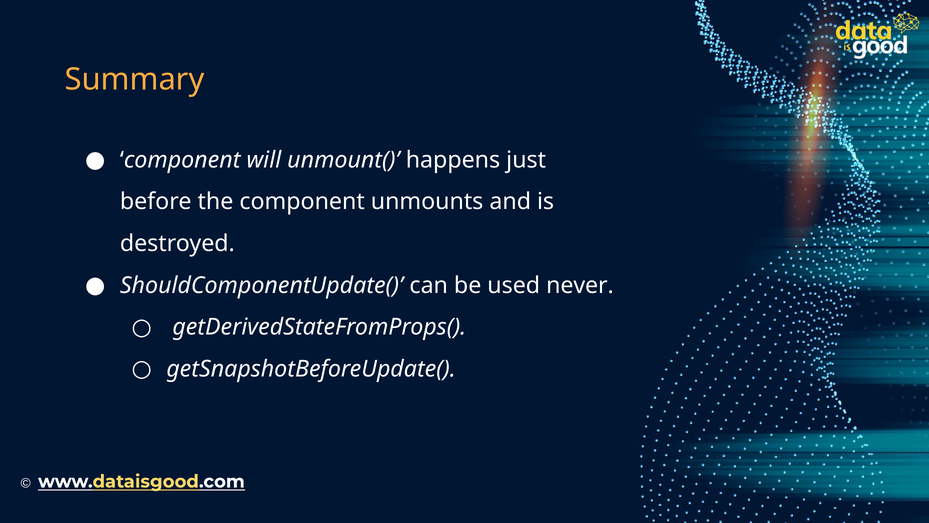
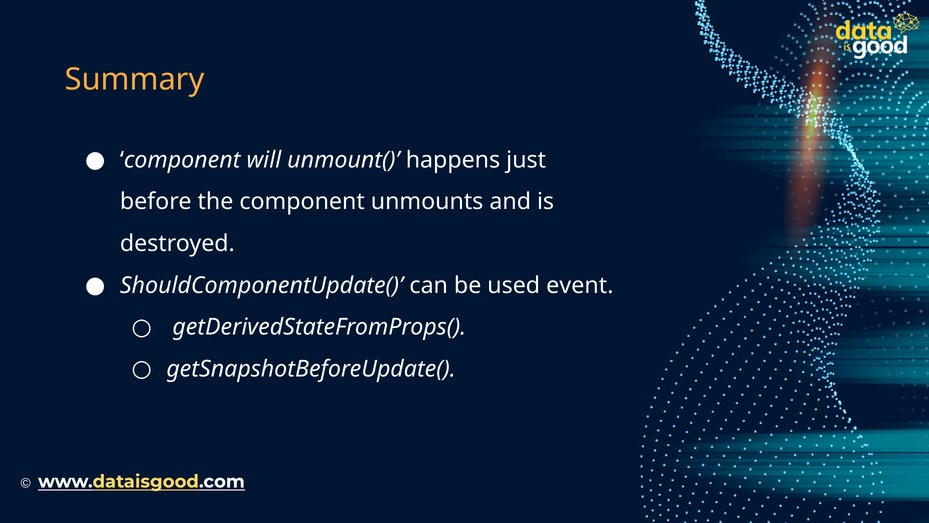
never: never -> event
